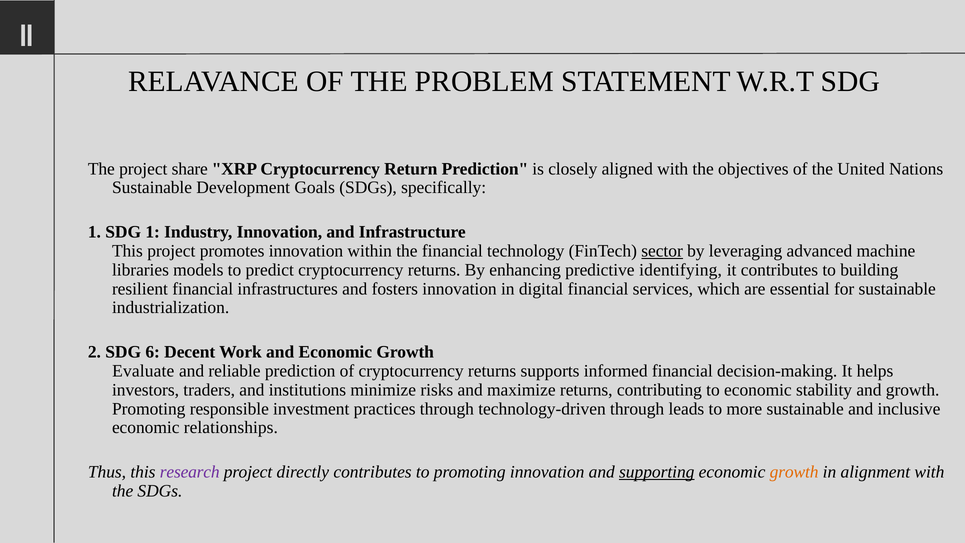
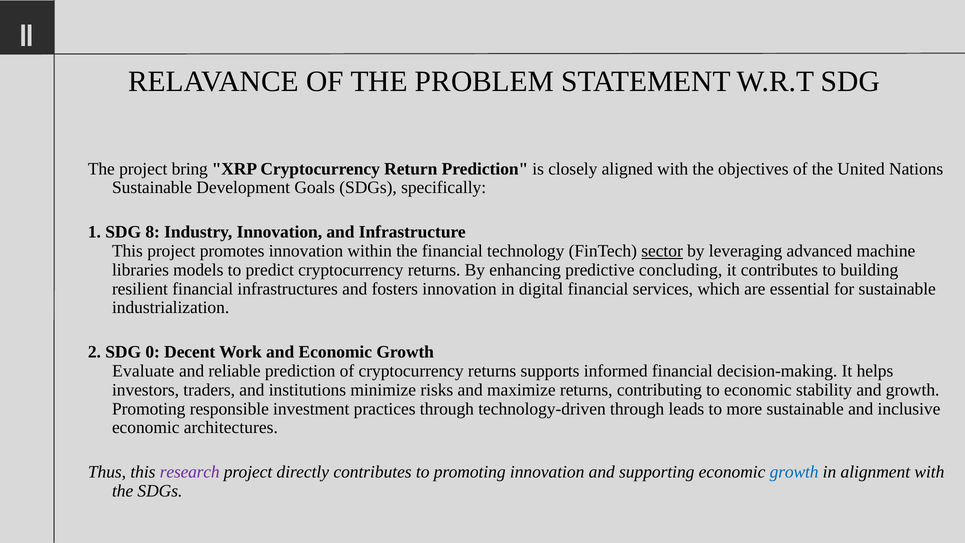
share: share -> bring
SDG 1: 1 -> 8
identifying: identifying -> concluding
6: 6 -> 0
relationships: relationships -> architectures
supporting underline: present -> none
growth at (794, 472) colour: orange -> blue
